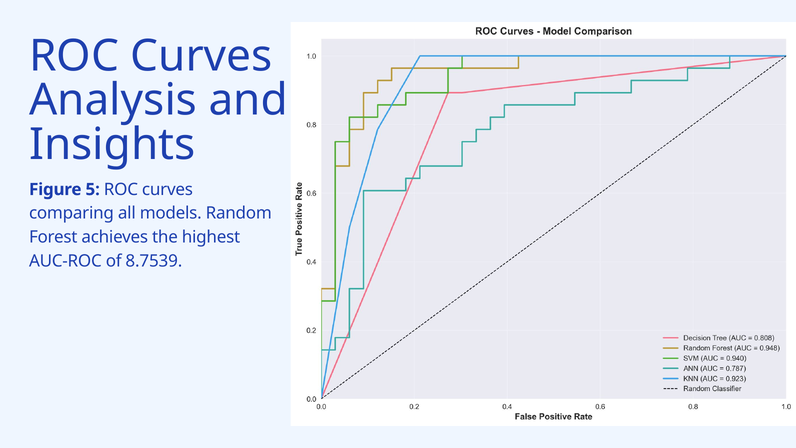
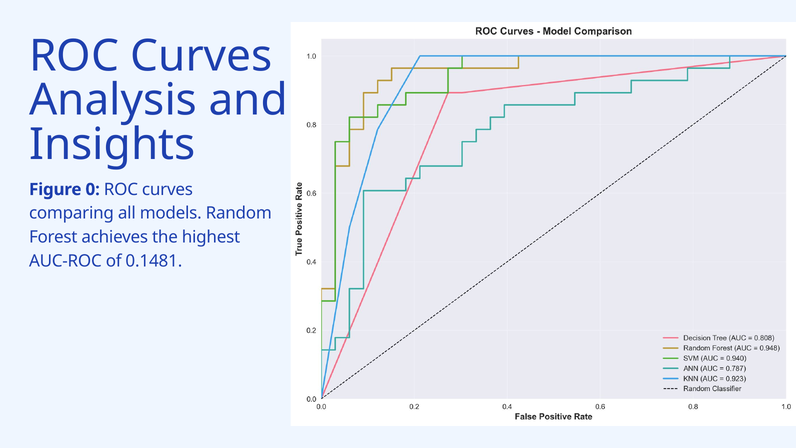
5: 5 -> 0
8.7539: 8.7539 -> 0.1481
